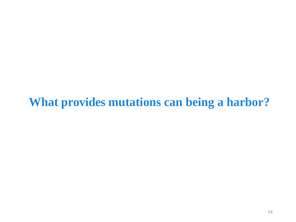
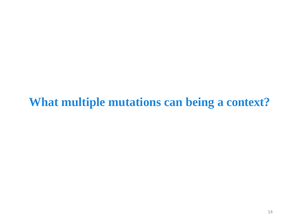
provides: provides -> multiple
harbor: harbor -> context
